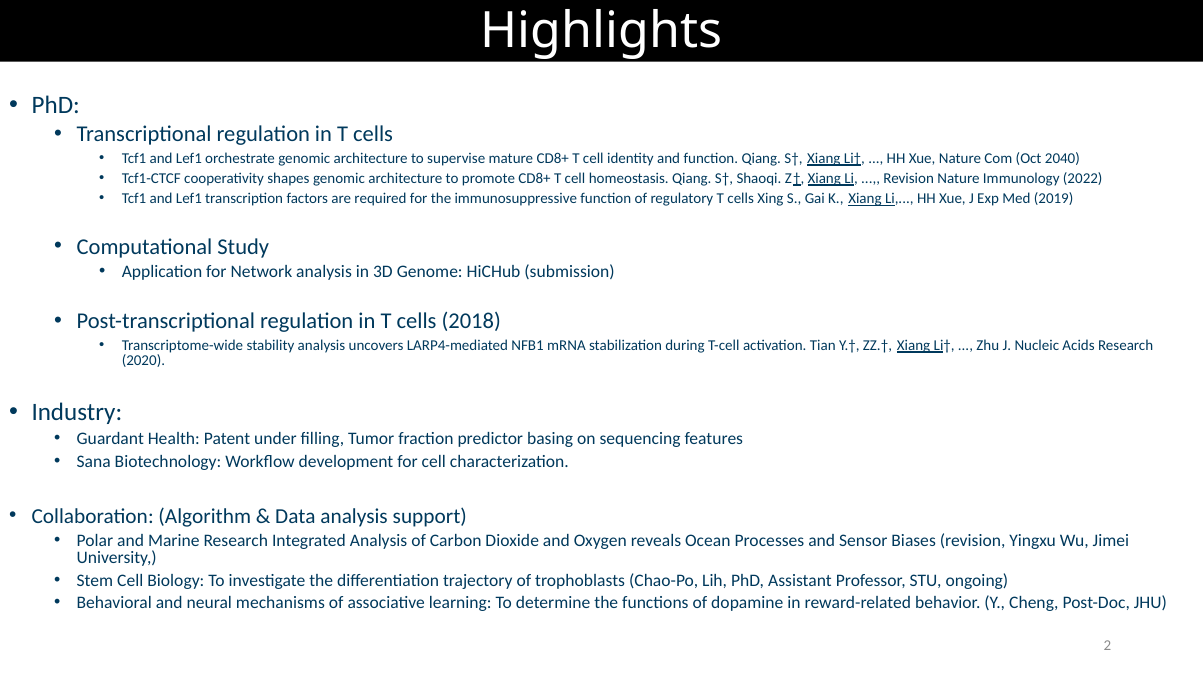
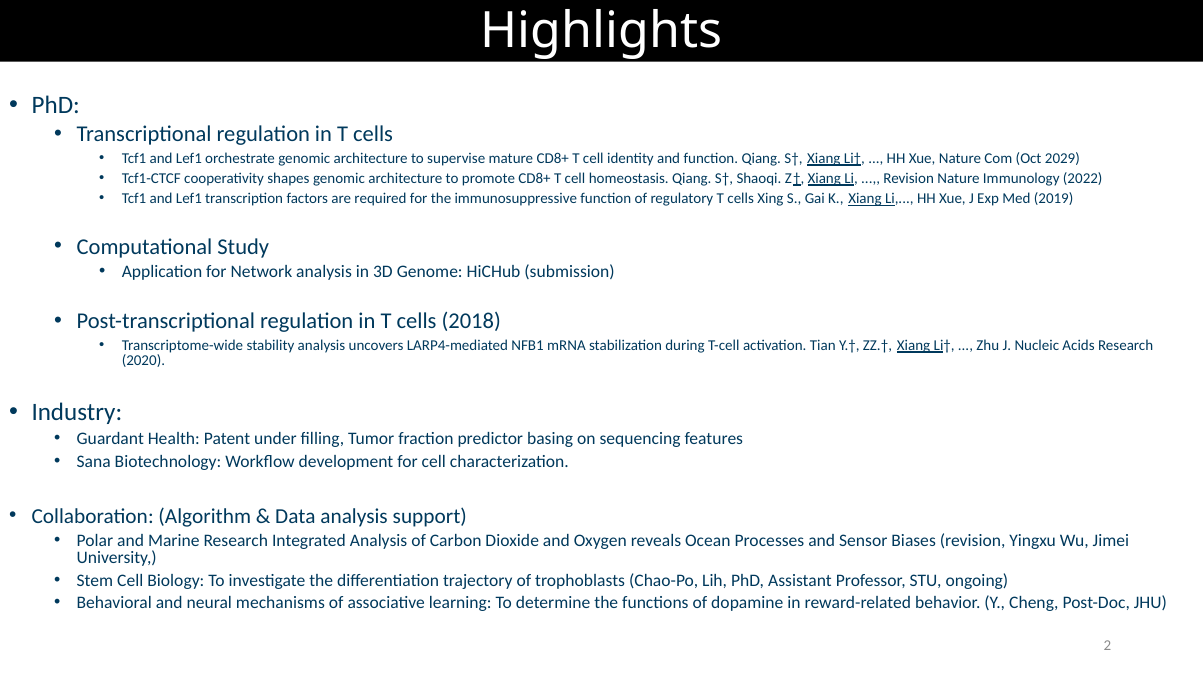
2040: 2040 -> 2029
